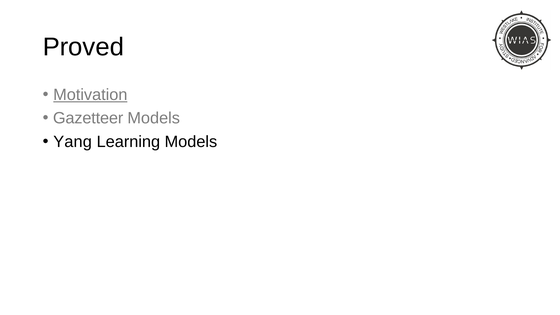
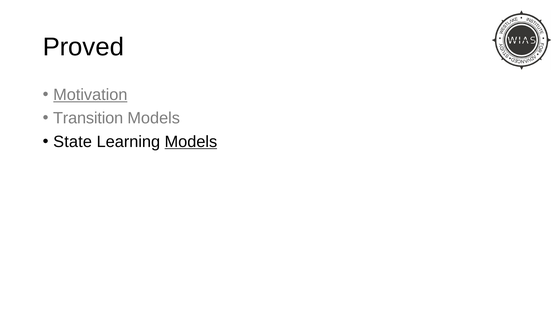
Gazetteer: Gazetteer -> Transition
Yang: Yang -> State
Models at (191, 142) underline: none -> present
